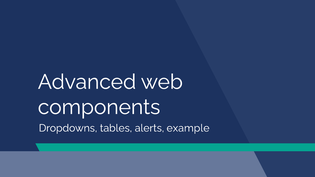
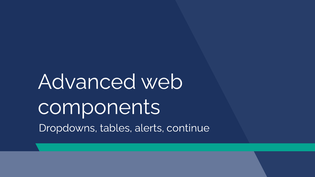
example: example -> continue
